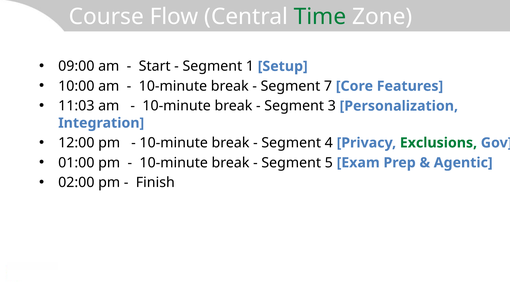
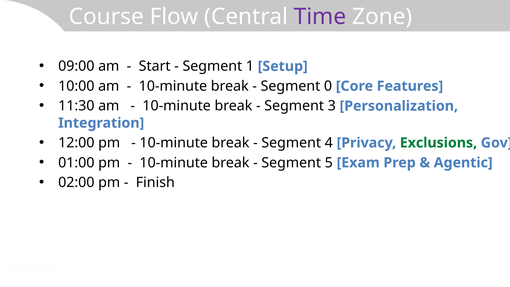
Time colour: green -> purple
7: 7 -> 0
11:03: 11:03 -> 11:30
